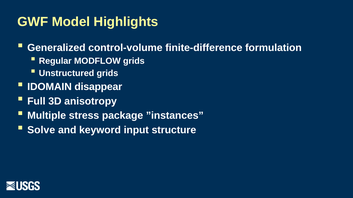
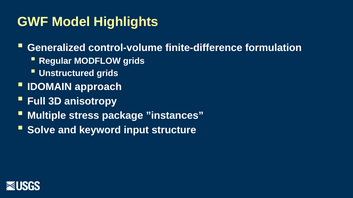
disappear: disappear -> approach
